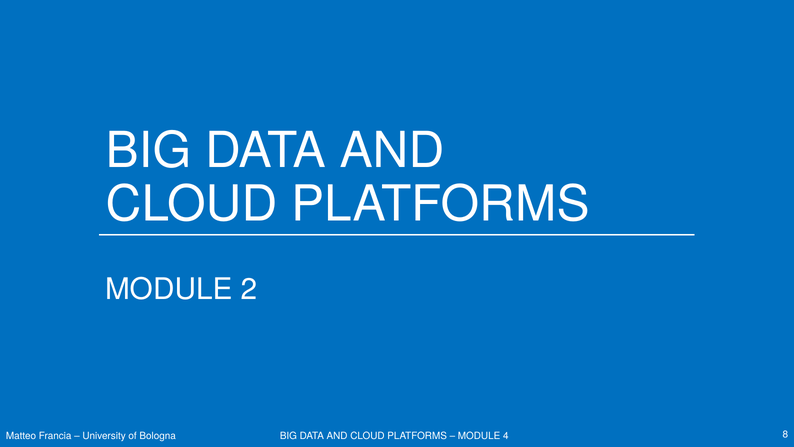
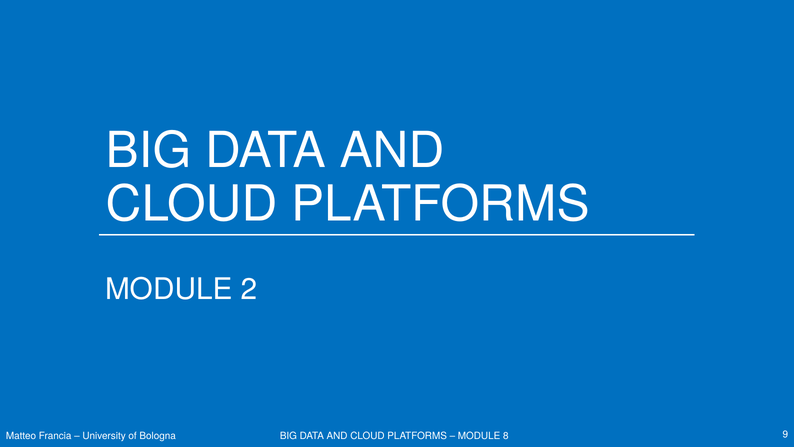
4: 4 -> 8
8: 8 -> 9
